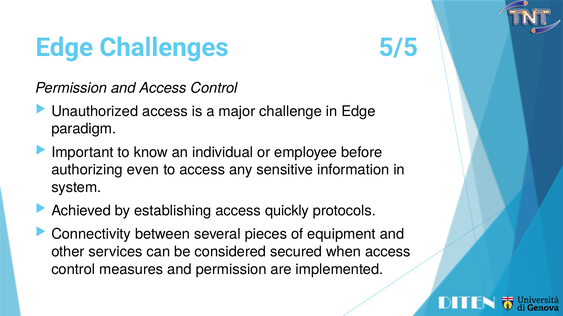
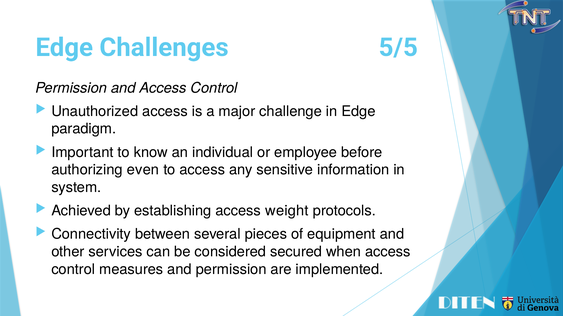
quickly: quickly -> weight
